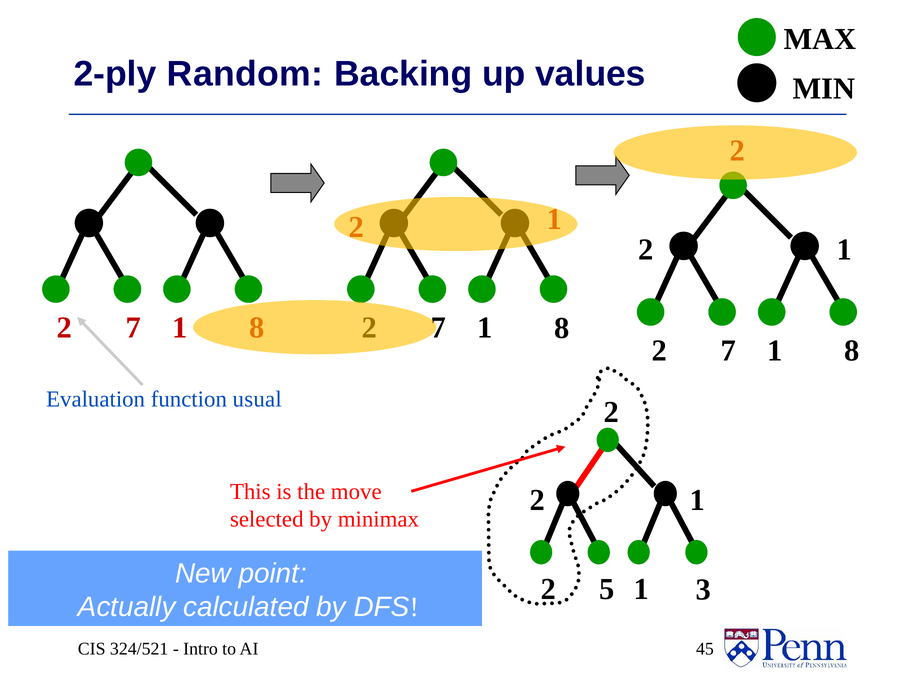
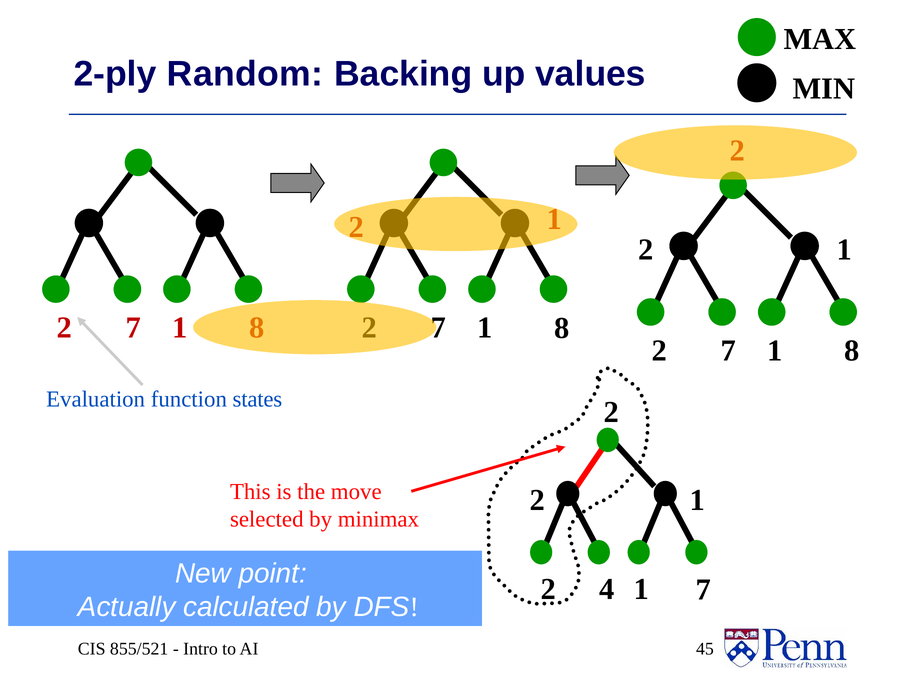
usual: usual -> states
5: 5 -> 4
1 3: 3 -> 7
324/521: 324/521 -> 855/521
